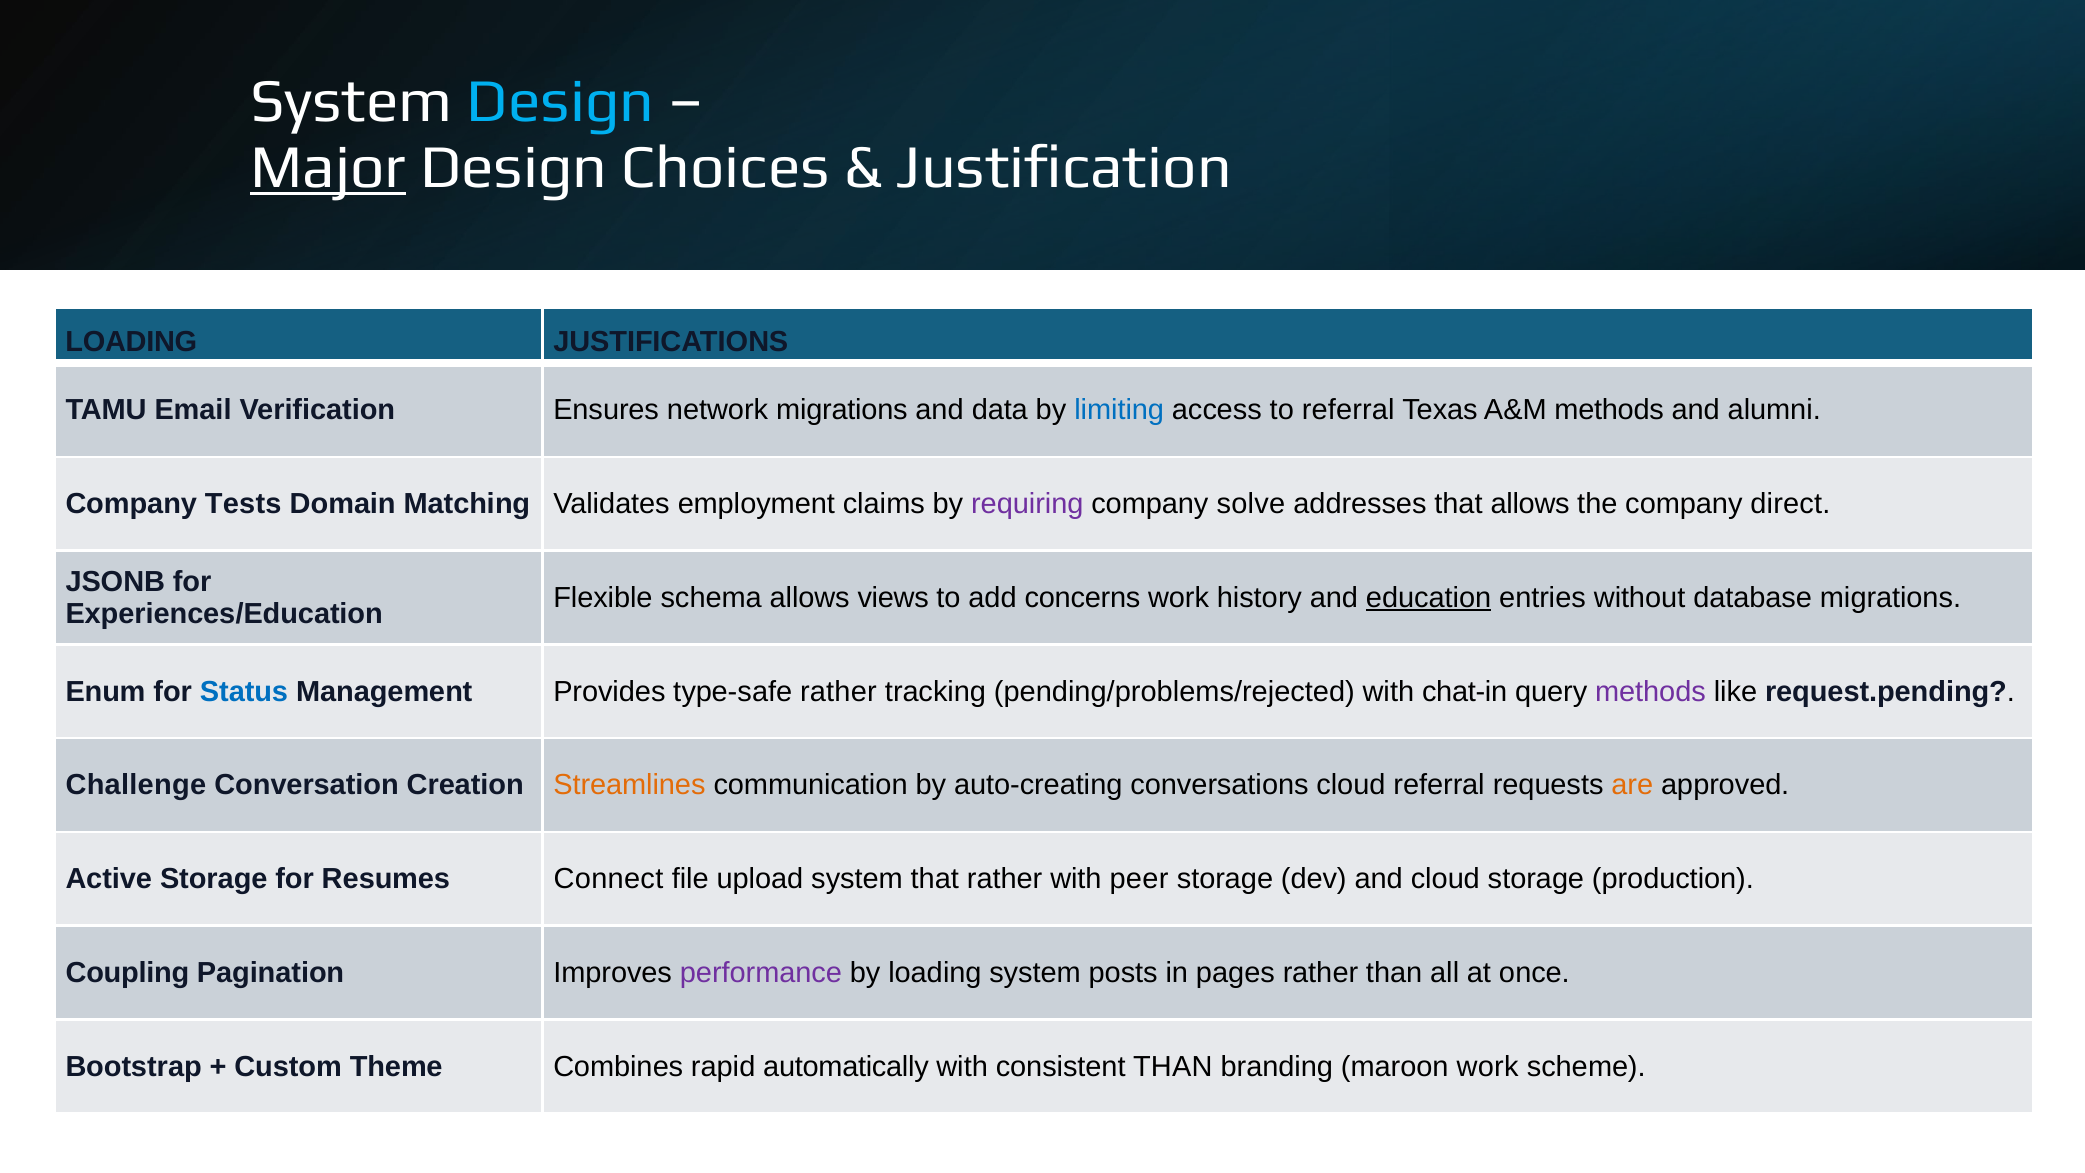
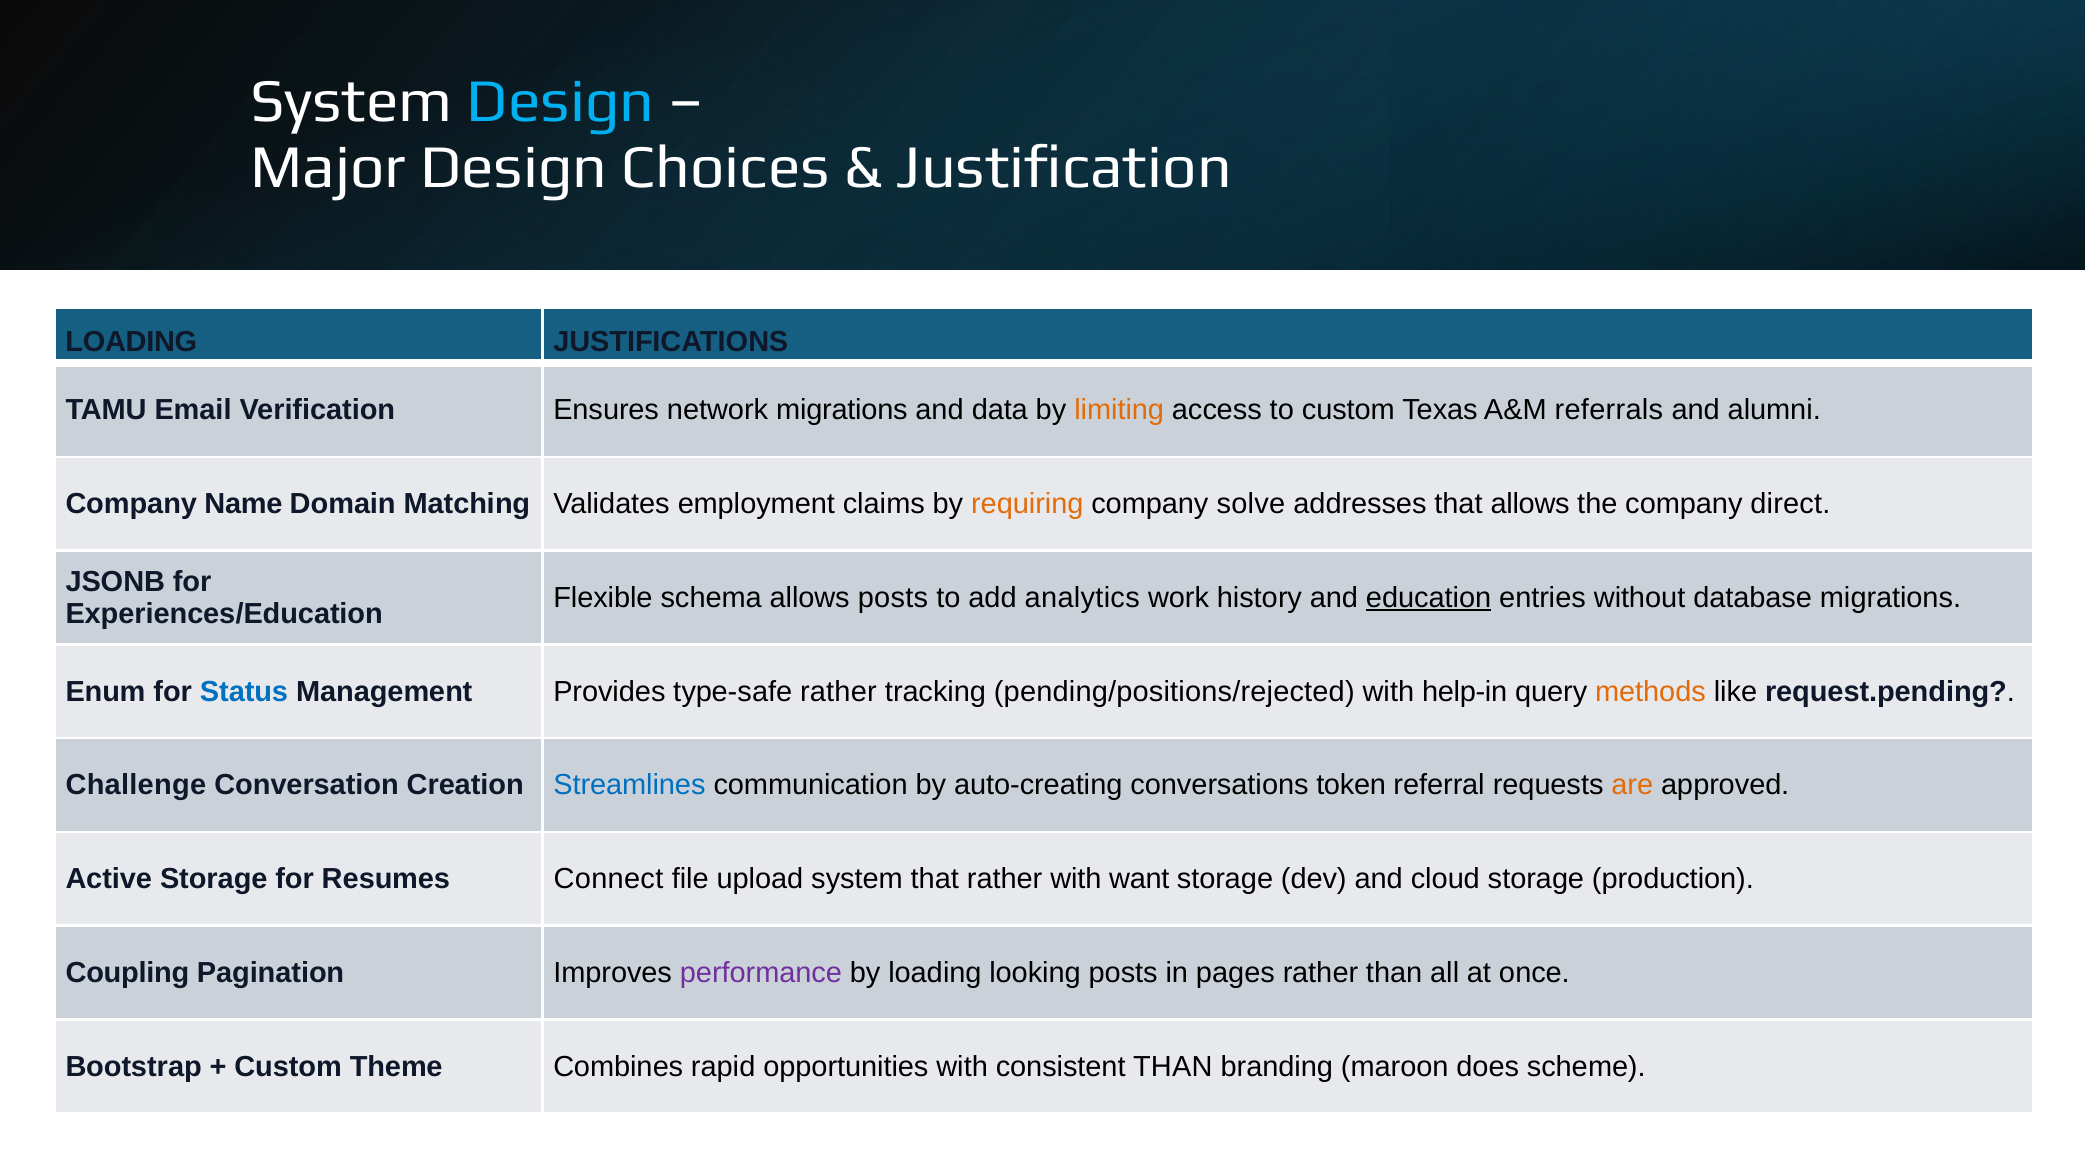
Major underline: present -> none
limiting colour: blue -> orange
to referral: referral -> custom
A&M methods: methods -> referrals
Tests: Tests -> Name
requiring colour: purple -> orange
allows views: views -> posts
concerns: concerns -> analytics
pending/problems/rejected: pending/problems/rejected -> pending/positions/rejected
chat-in: chat-in -> help-in
methods at (1650, 692) colour: purple -> orange
Streamlines colour: orange -> blue
conversations cloud: cloud -> token
peer: peer -> want
loading system: system -> looking
automatically: automatically -> opportunities
maroon work: work -> does
